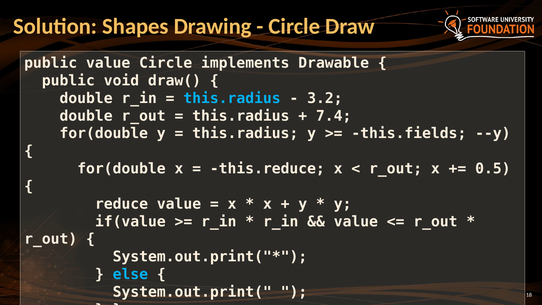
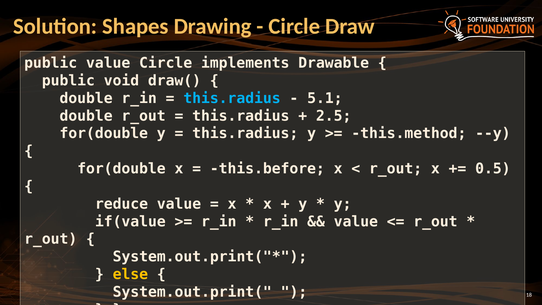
3.2: 3.2 -> 5.1
7.4: 7.4 -> 2.5
this.fields: this.fields -> this.method
this.reduce: this.reduce -> this.before
else colour: light blue -> yellow
